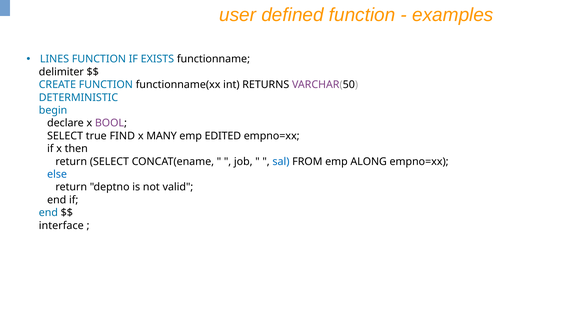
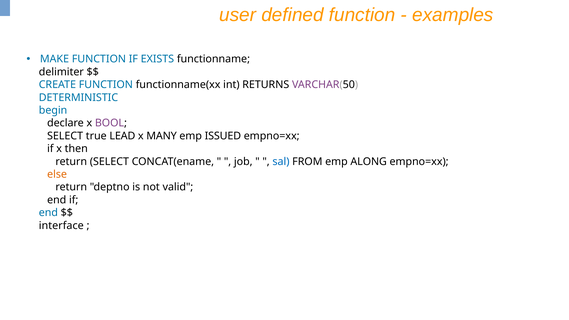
LINES: LINES -> MAKE
FIND: FIND -> LEAD
EDITED: EDITED -> ISSUED
else colour: blue -> orange
